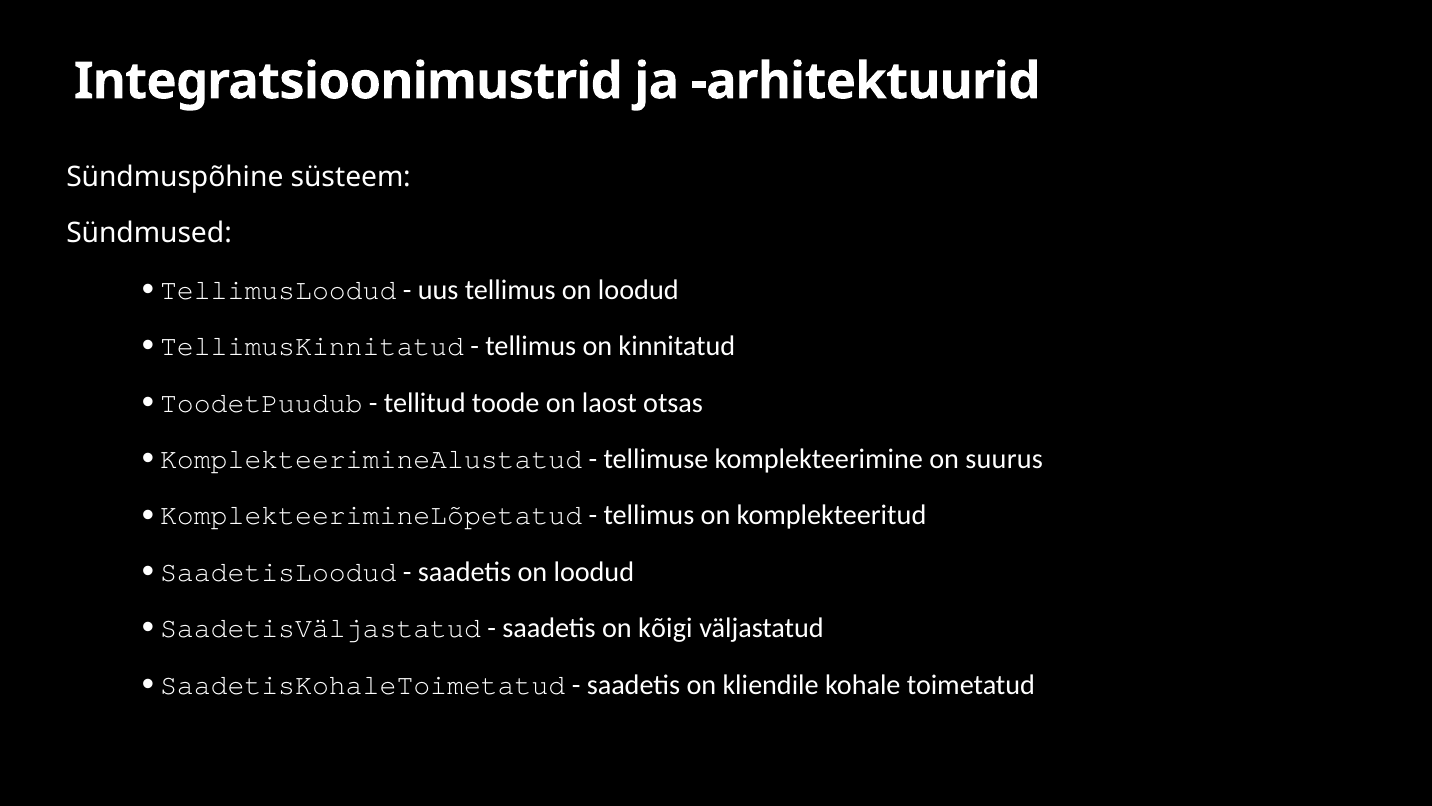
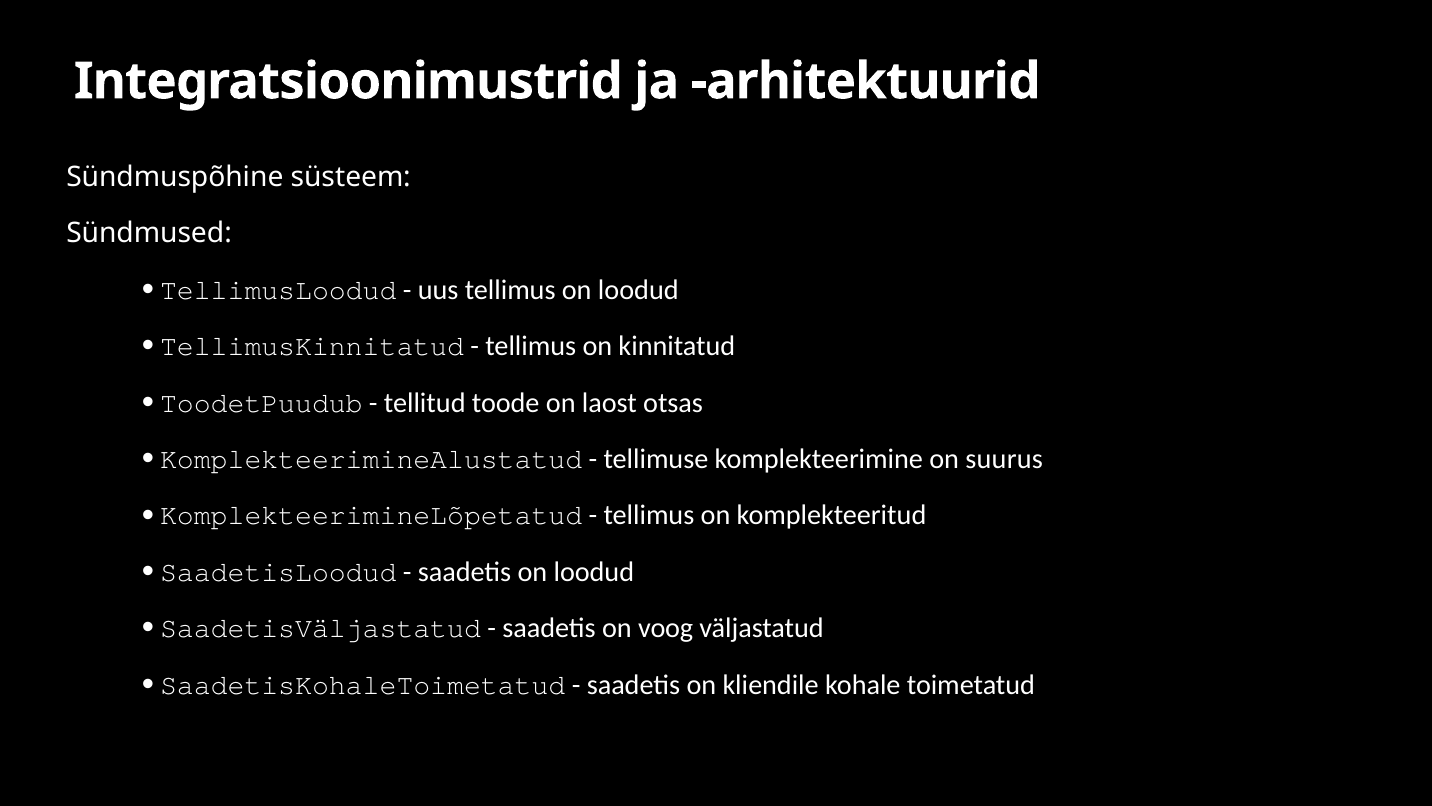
kõigi: kõigi -> voog
